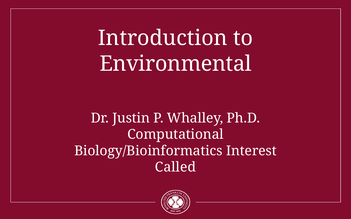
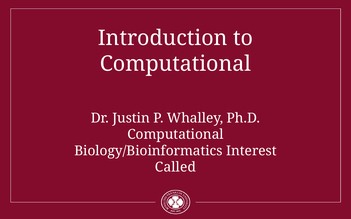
Environmental at (176, 64): Environmental -> Computational
